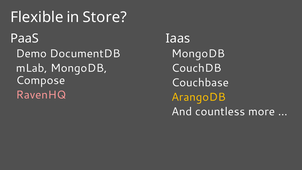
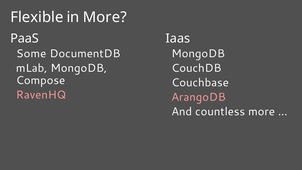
in Store: Store -> More
Demo: Demo -> Some
ArangoDB colour: yellow -> pink
